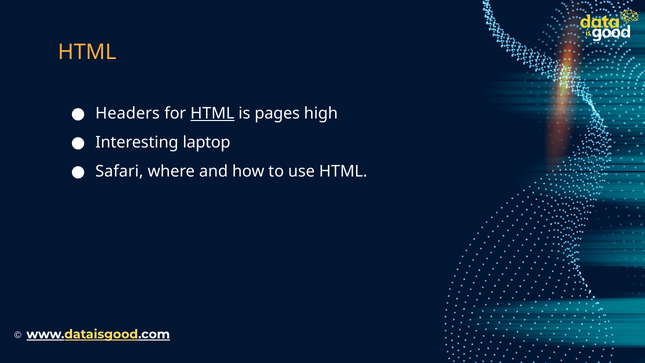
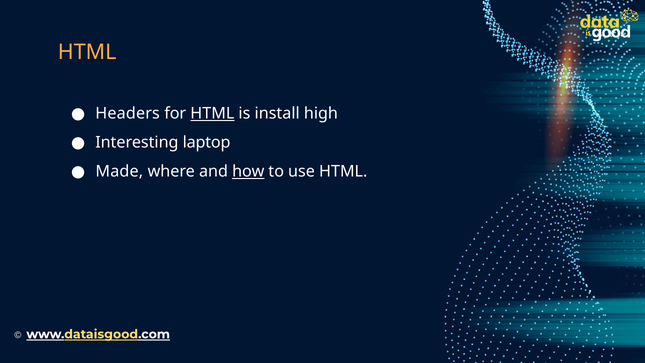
pages: pages -> install
Safari: Safari -> Made
how underline: none -> present
